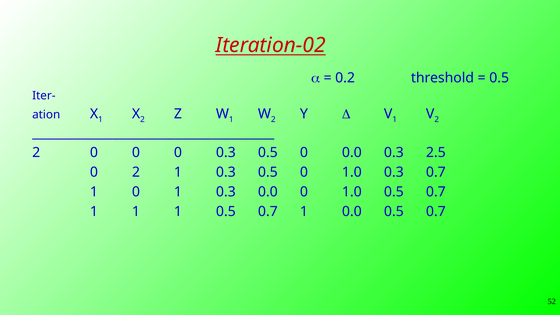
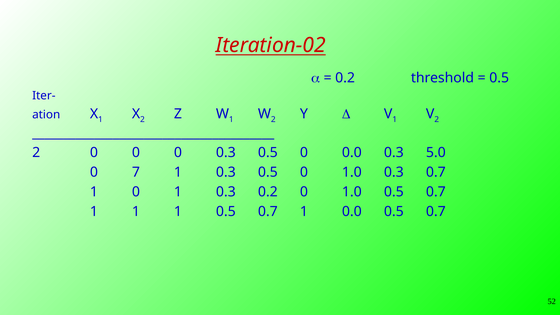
2.5: 2.5 -> 5.0
0 2: 2 -> 7
0.3 0.0: 0.0 -> 0.2
